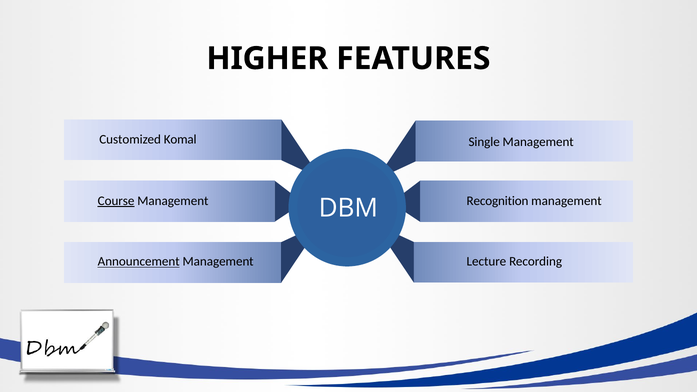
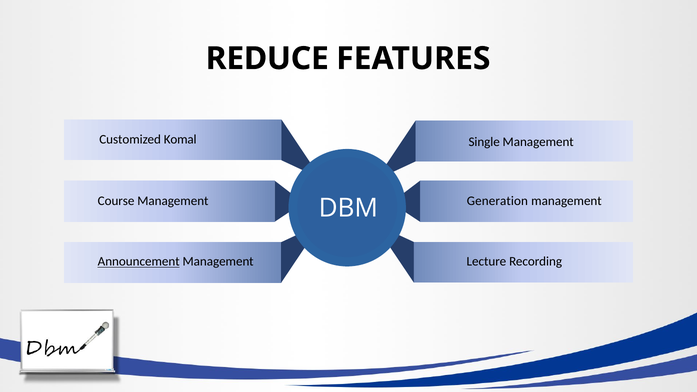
HIGHER: HIGHER -> REDUCE
Course underline: present -> none
Recognition: Recognition -> Generation
